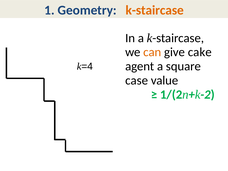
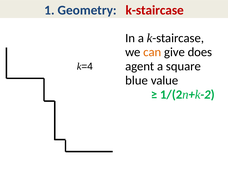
k-staircase colour: orange -> red
cake: cake -> does
case: case -> blue
